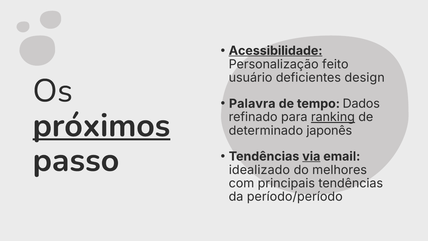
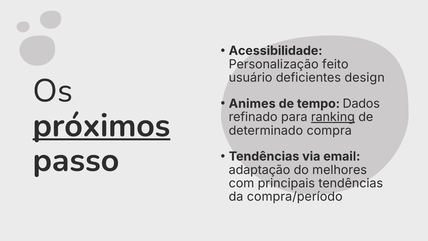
Acessibilidade underline: present -> none
Palavra: Palavra -> Animes
japonês: japonês -> compra
via underline: present -> none
idealizado: idealizado -> adaptação
período/período: período/período -> compra/período
